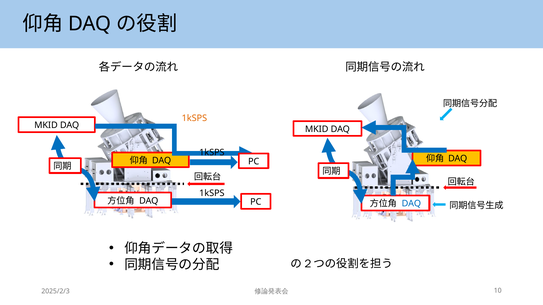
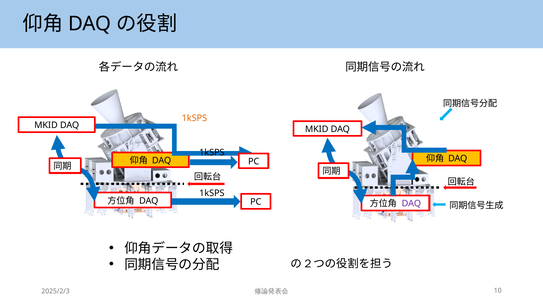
DAQ at (411, 204) colour: blue -> purple
